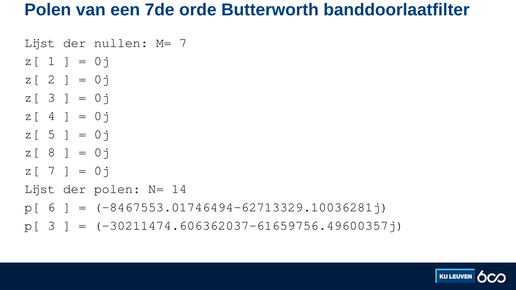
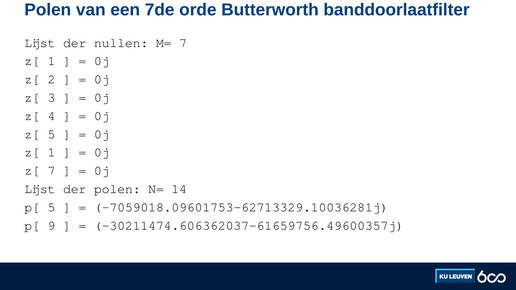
8 at (51, 153): 8 -> 1
p[ 6: 6 -> 5
-8467553.01746494-62713329.10036281j: -8467553.01746494-62713329.10036281j -> -7059018.09601753-62713329.10036281j
p[ 3: 3 -> 9
